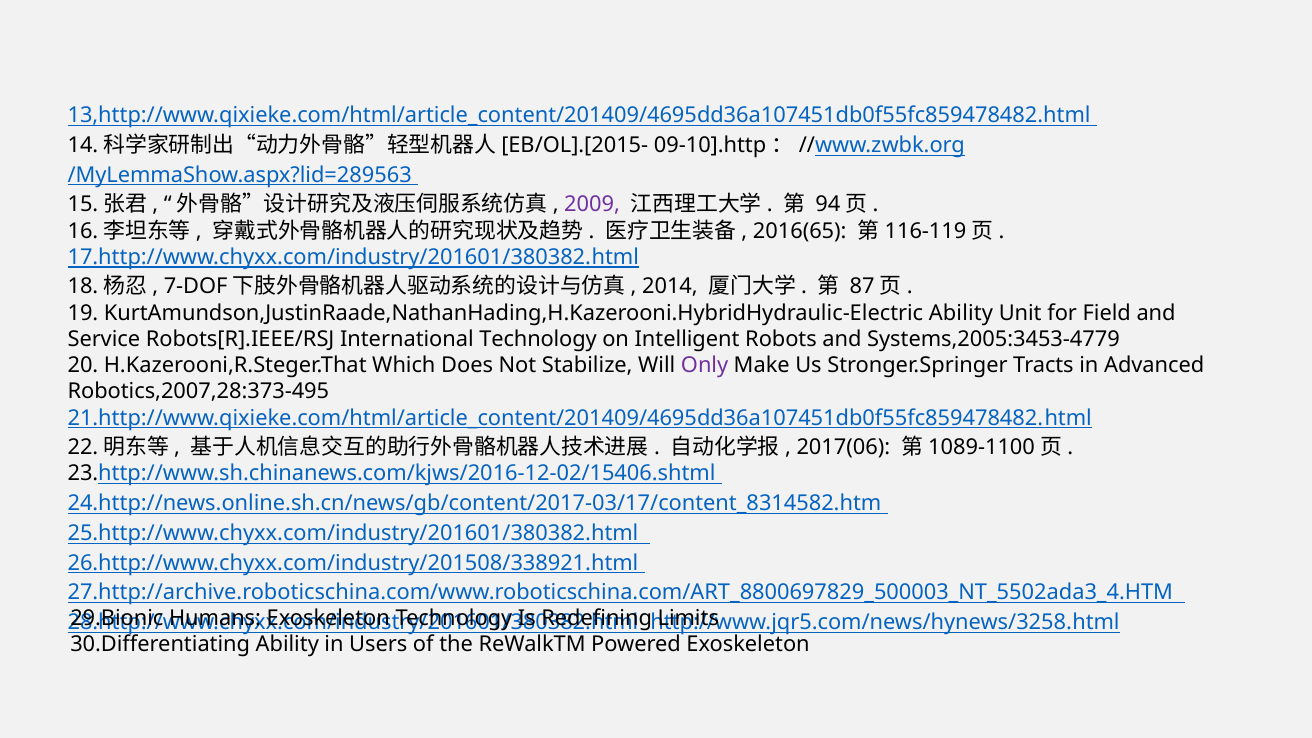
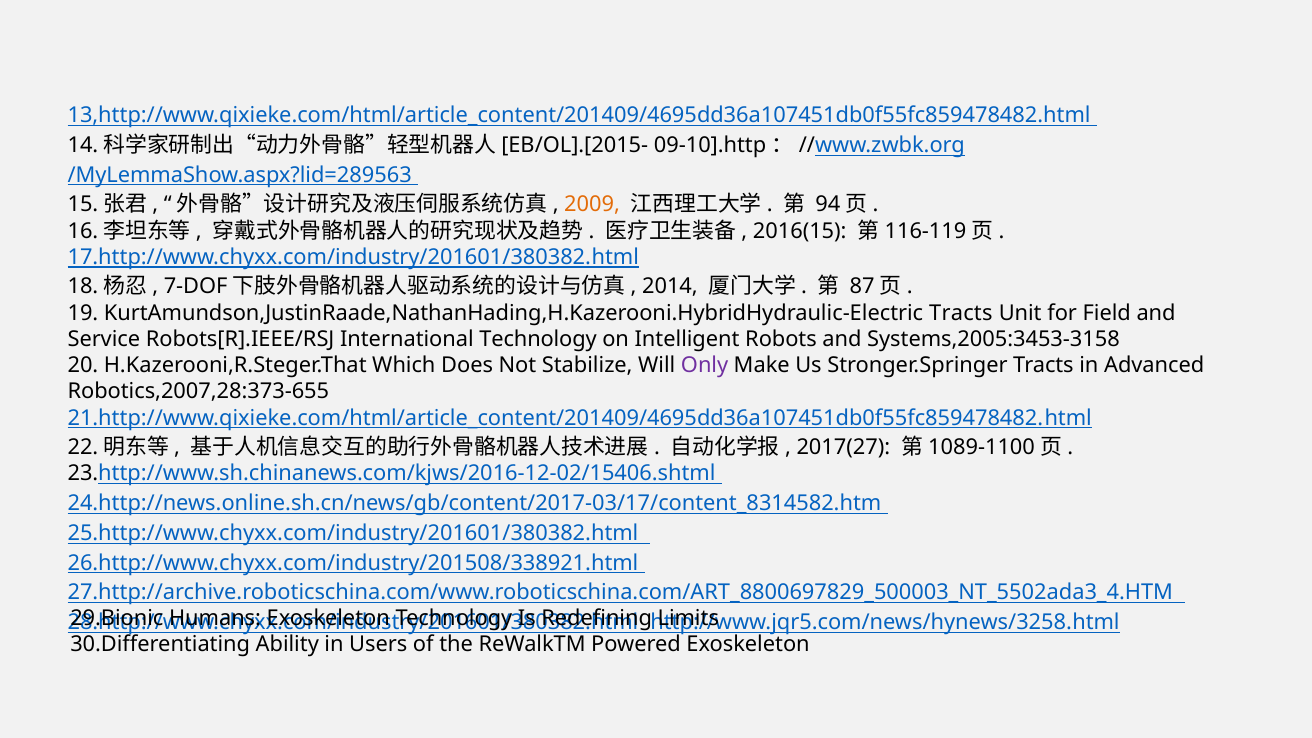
2009 colour: purple -> orange
2016(65: 2016(65 -> 2016(15
KurtAmundson,JustinRaade,NathanHading,H.Kazerooni.HybridHydraulic-Electric Ability: Ability -> Tracts
Systems,2005:3453-4779: Systems,2005:3453-4779 -> Systems,2005:3453-3158
Robotics,2007,28:373-495: Robotics,2007,28:373-495 -> Robotics,2007,28:373-655
2017(06: 2017(06 -> 2017(27
